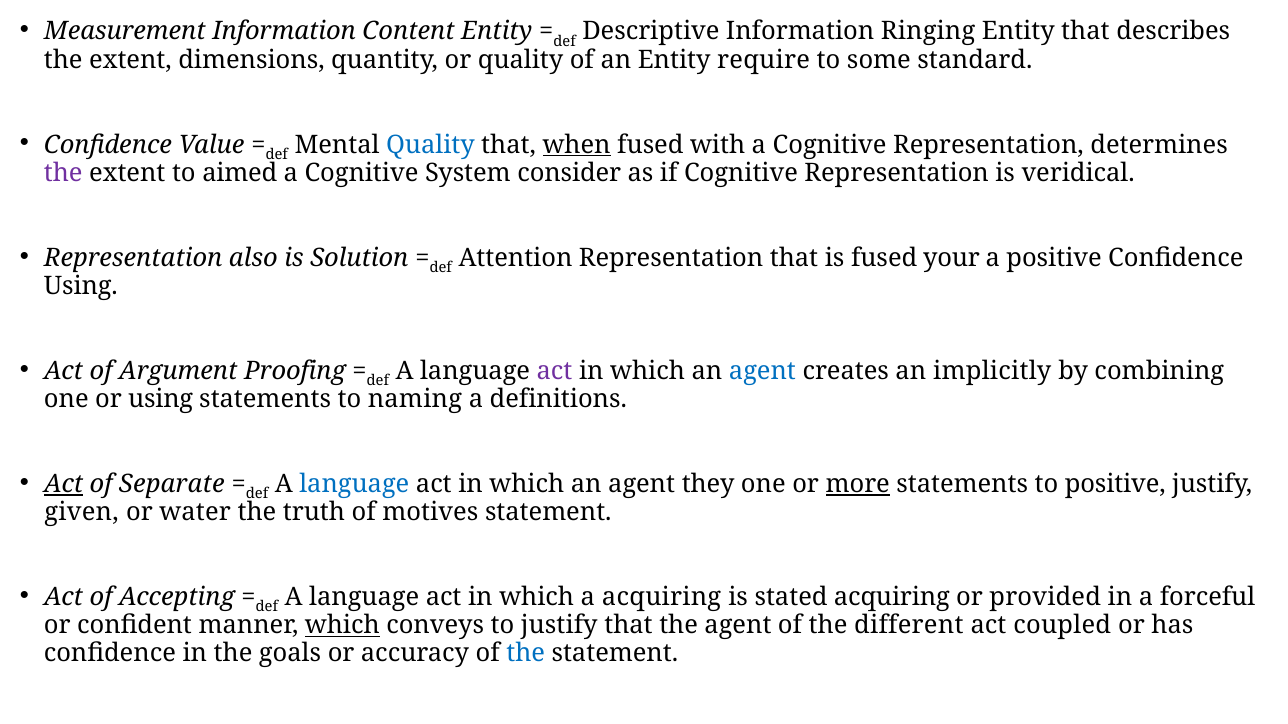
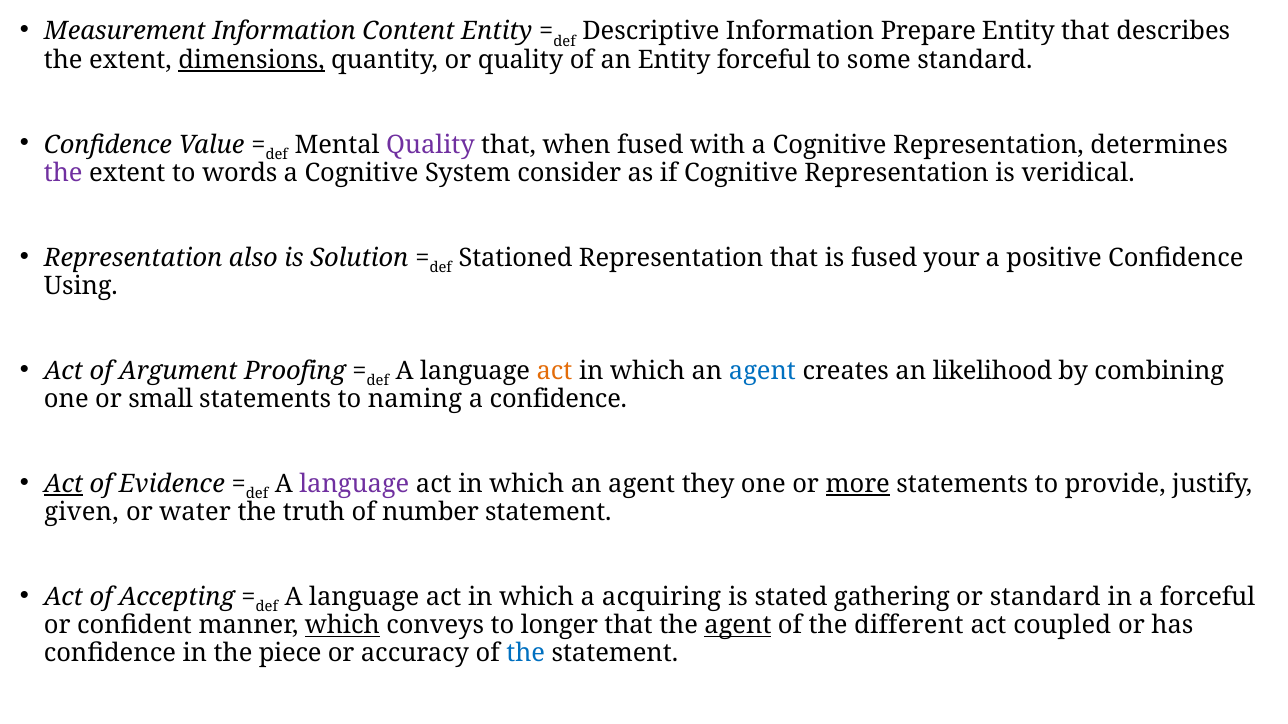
Ringing: Ringing -> Prepare
dimensions underline: none -> present
Entity require: require -> forceful
Quality at (430, 145) colour: blue -> purple
when underline: present -> none
aimed: aimed -> words
Attention: Attention -> Stationed
act at (555, 371) colour: purple -> orange
implicitly: implicitly -> likelihood
or using: using -> small
a definitions: definitions -> confidence
Separate: Separate -> Evidence
language at (354, 484) colour: blue -> purple
to positive: positive -> provide
motives: motives -> number
stated acquiring: acquiring -> gathering
or provided: provided -> standard
to justify: justify -> longer
agent at (738, 626) underline: none -> present
goals: goals -> piece
